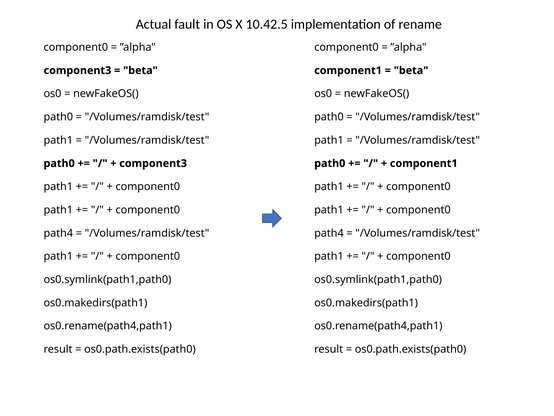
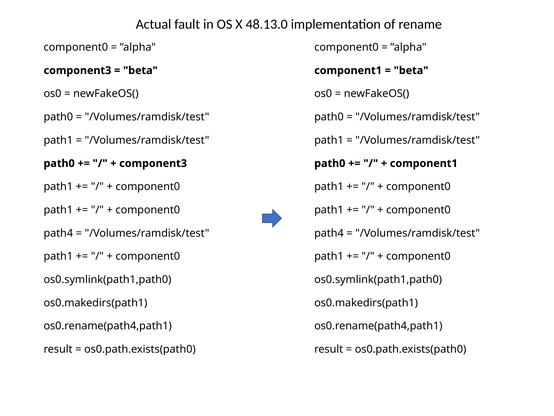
10.42.5: 10.42.5 -> 48.13.0
